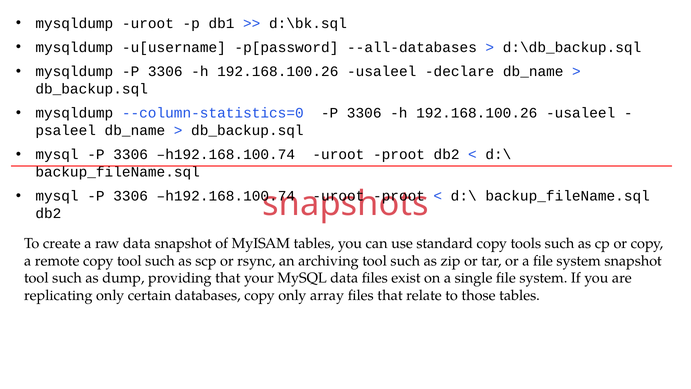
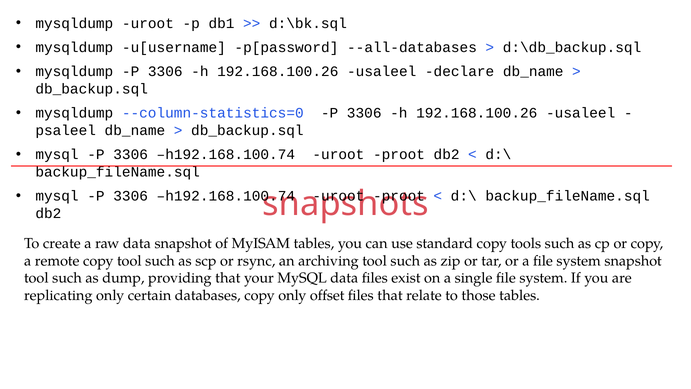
array: array -> offset
